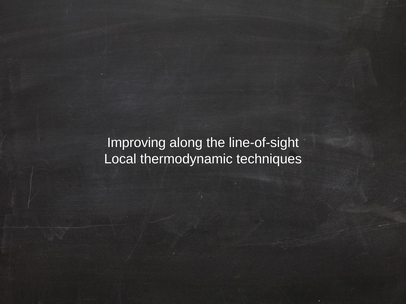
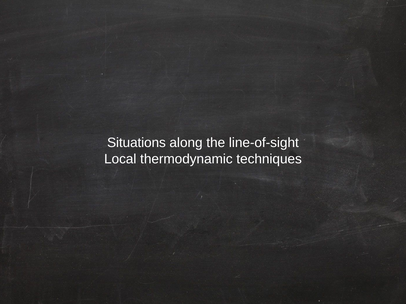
Improving: Improving -> Situations
